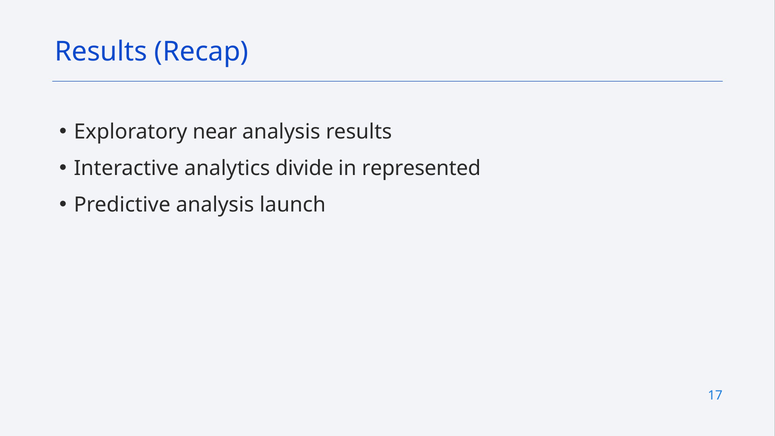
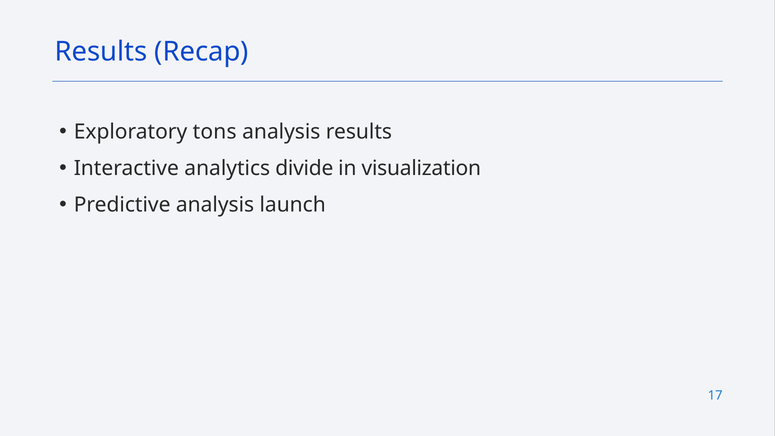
near: near -> tons
represented: represented -> visualization
